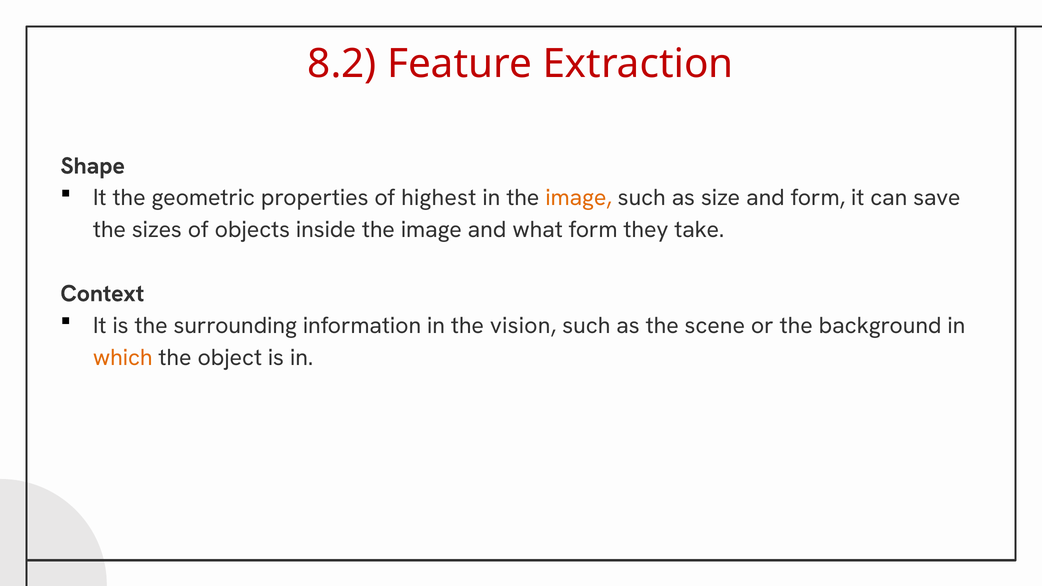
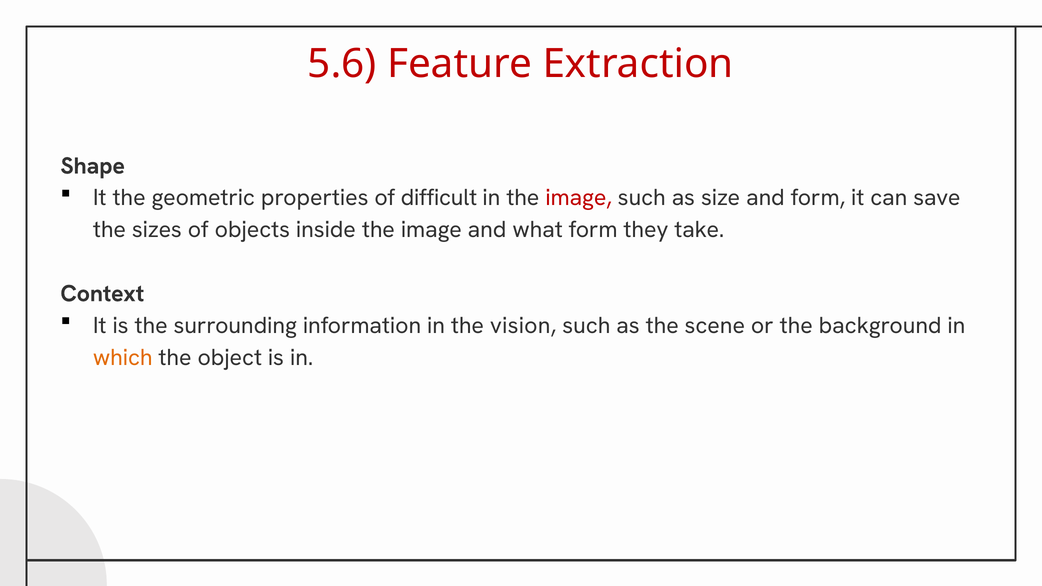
8.2: 8.2 -> 5.6
highest: highest -> difficult
image at (579, 198) colour: orange -> red
